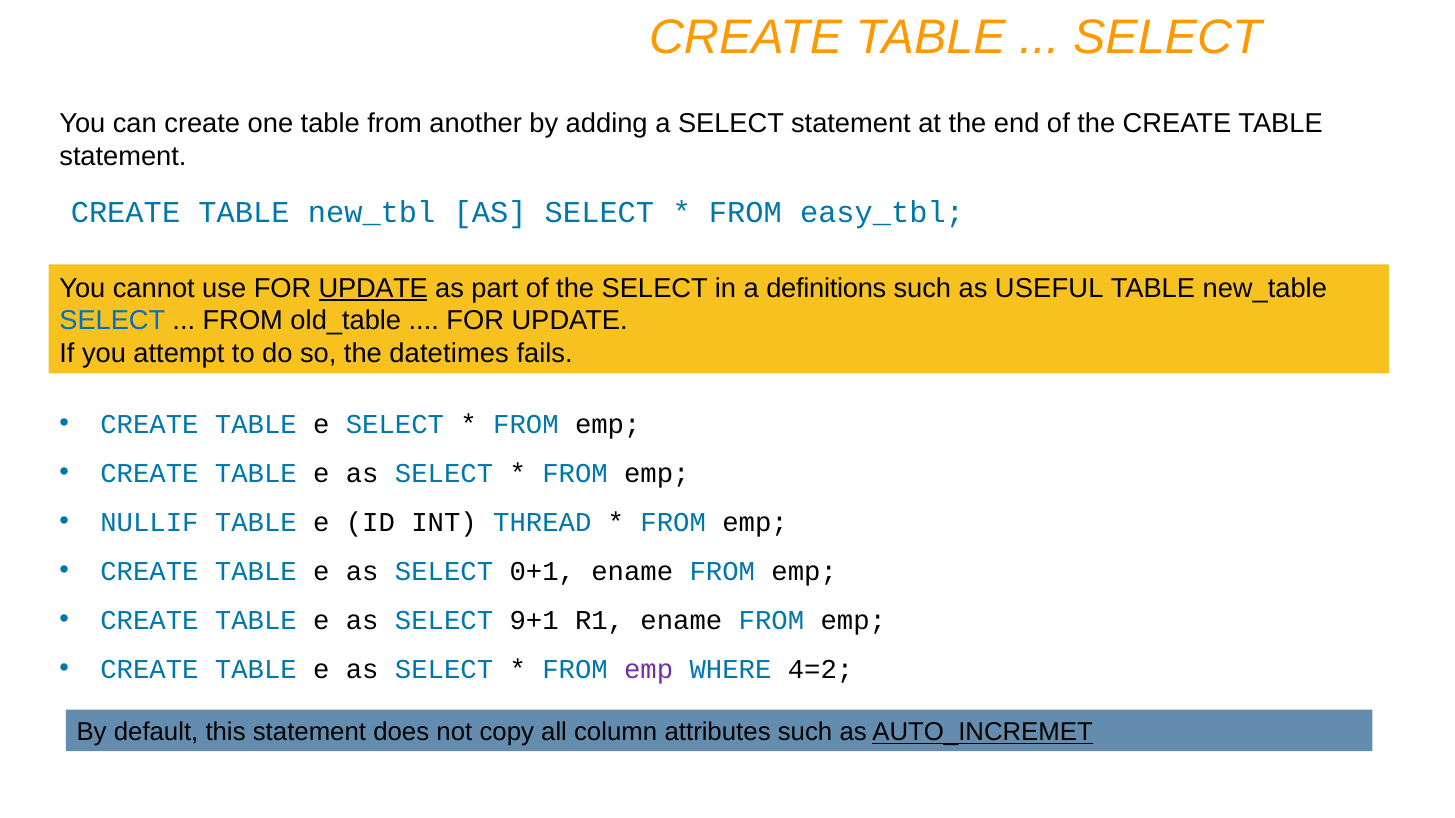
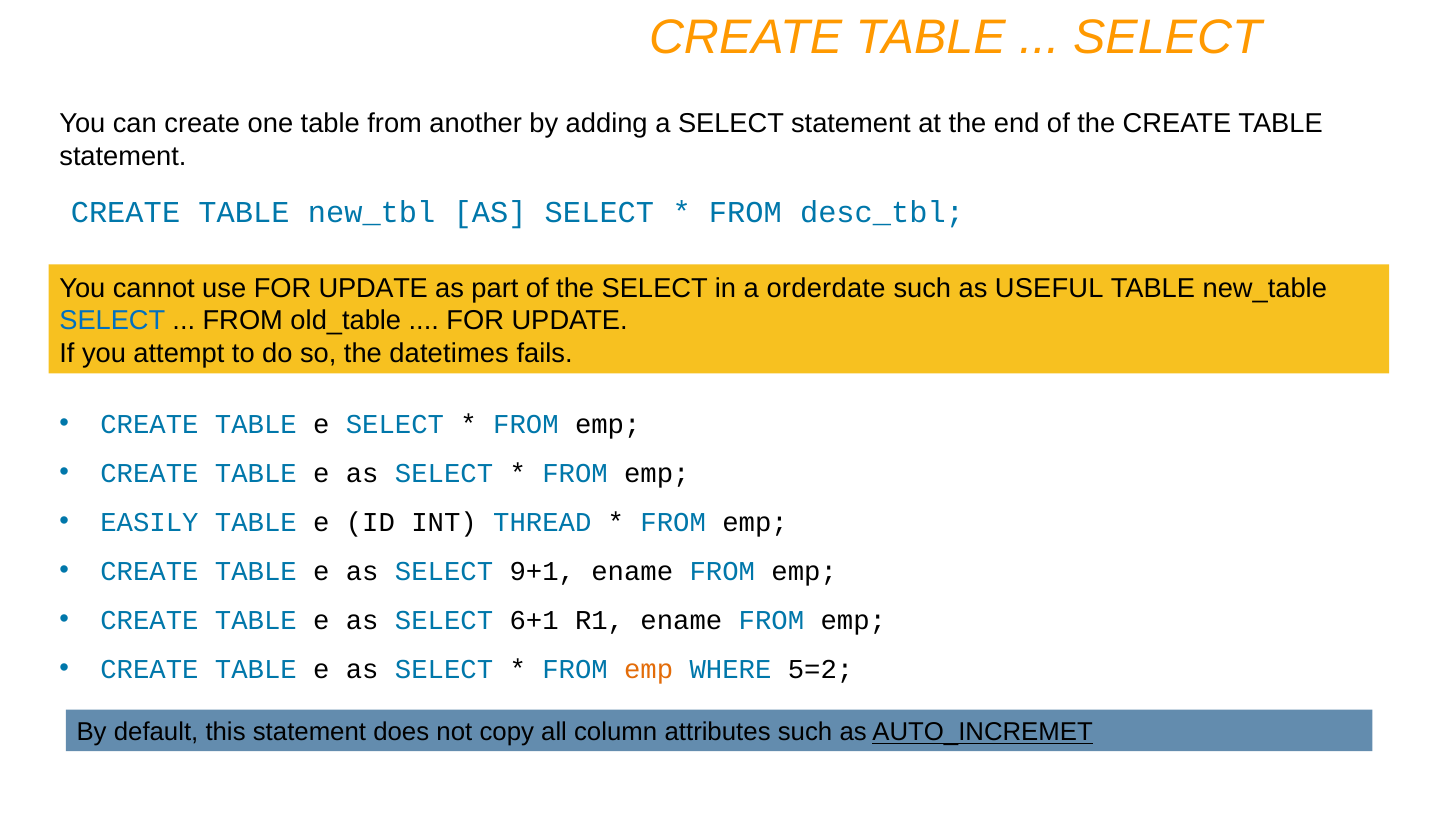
easy_tbl: easy_tbl -> desc_tbl
UPDATE at (373, 288) underline: present -> none
definitions: definitions -> orderdate
NULLIF: NULLIF -> EASILY
0+1: 0+1 -> 9+1
9+1: 9+1 -> 6+1
emp at (649, 670) colour: purple -> orange
4=2: 4=2 -> 5=2
